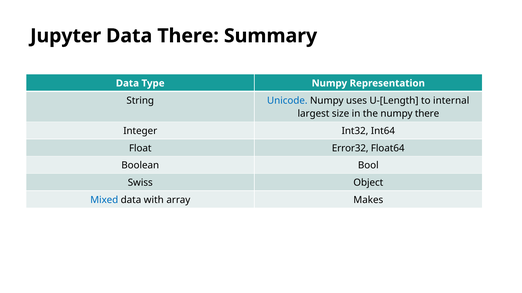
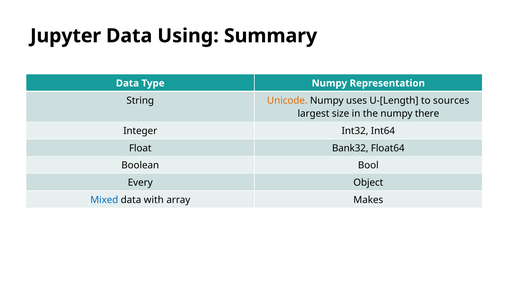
Data There: There -> Using
Unicode colour: blue -> orange
internal: internal -> sources
Error32: Error32 -> Bank32
Swiss: Swiss -> Every
